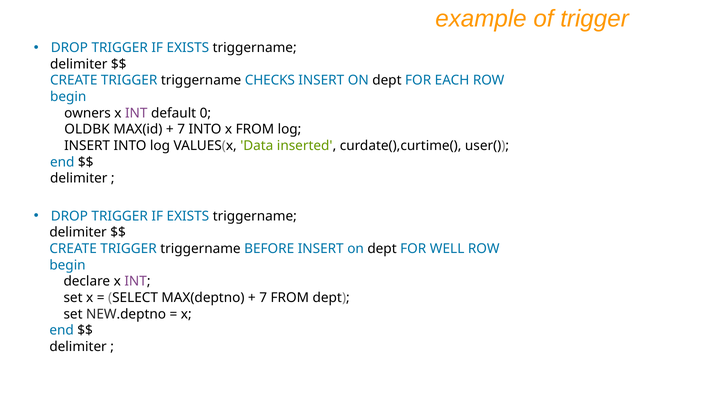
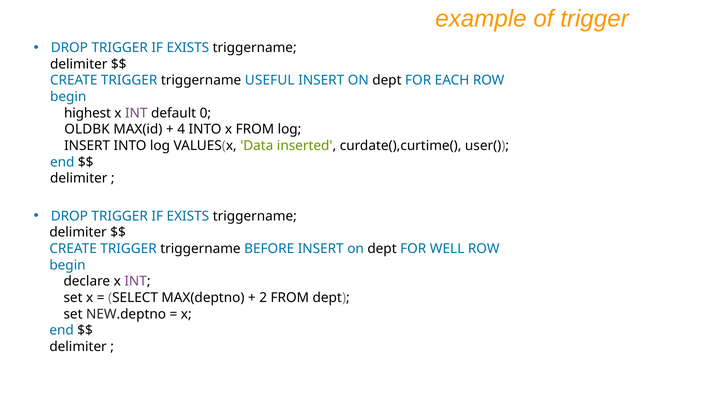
CHECKS: CHECKS -> USEFUL
owners: owners -> highest
7 at (181, 129): 7 -> 4
7 at (263, 298): 7 -> 2
